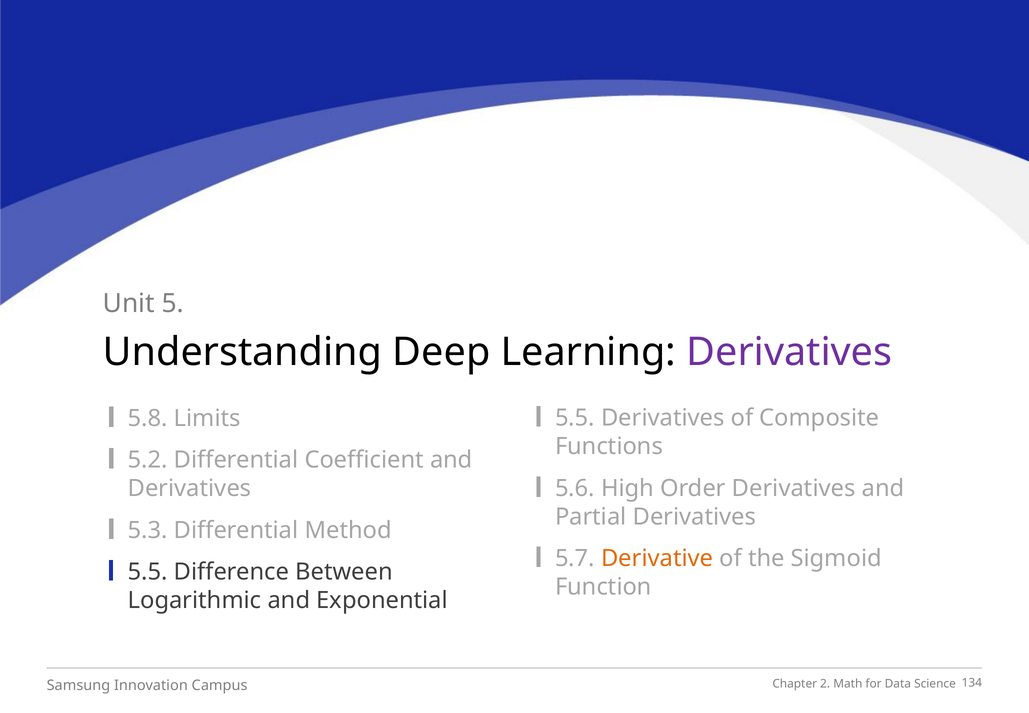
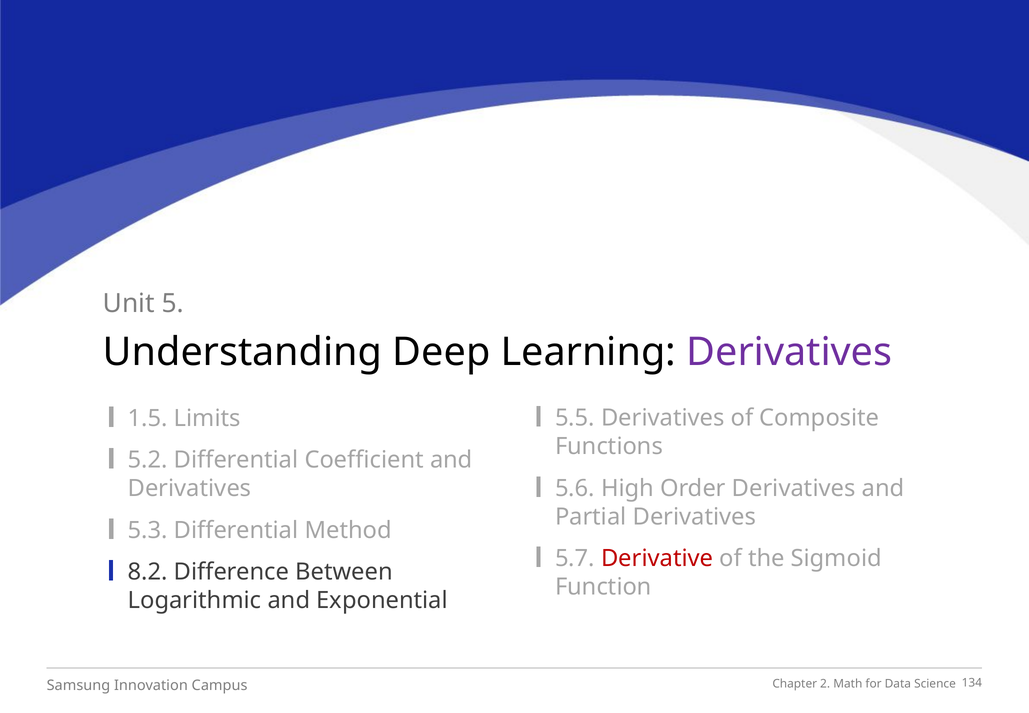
5.8: 5.8 -> 1.5
Derivative colour: orange -> red
5.5 at (148, 572): 5.5 -> 8.2
